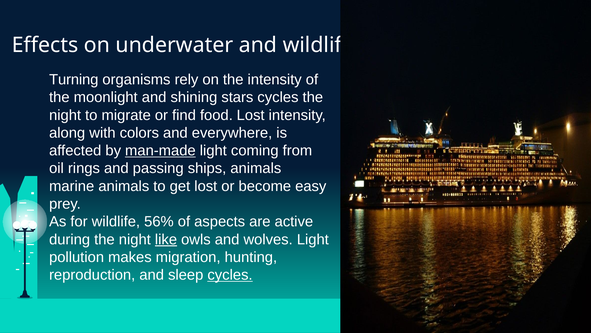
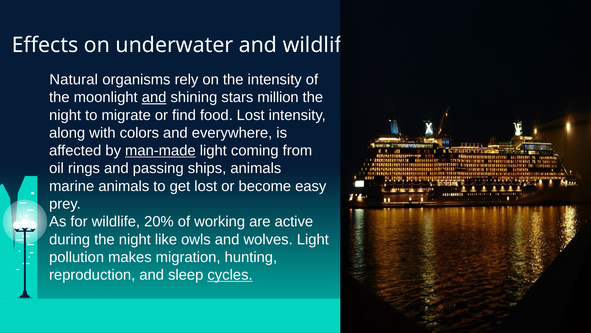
Turning: Turning -> Natural
and at (154, 97) underline: none -> present
stars cycles: cycles -> million
56%: 56% -> 20%
aspects: aspects -> working
like underline: present -> none
